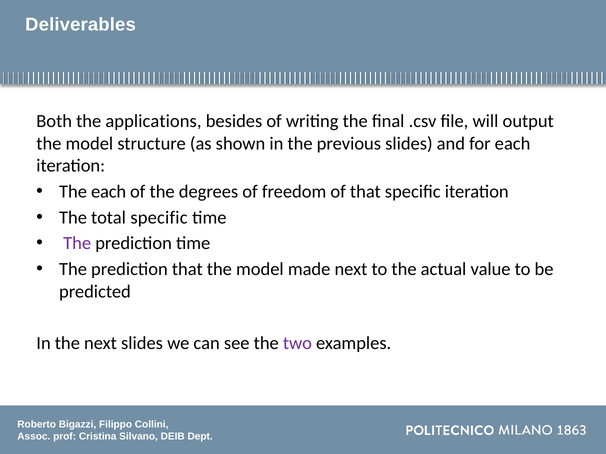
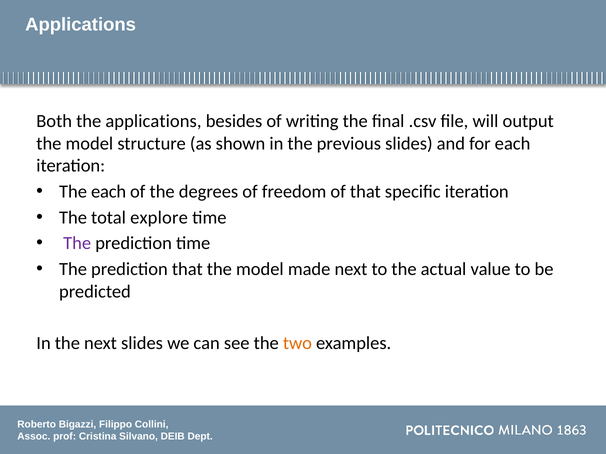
Deliverables at (80, 25): Deliverables -> Applications
total specific: specific -> explore
two colour: purple -> orange
